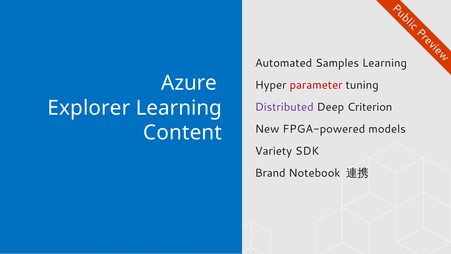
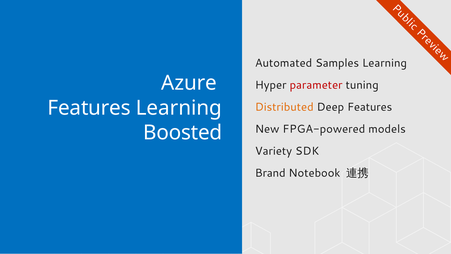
Explorer at (89, 108): Explorer -> Features
Distributed colour: purple -> orange
Deep Criterion: Criterion -> Features
Content: Content -> Boosted
